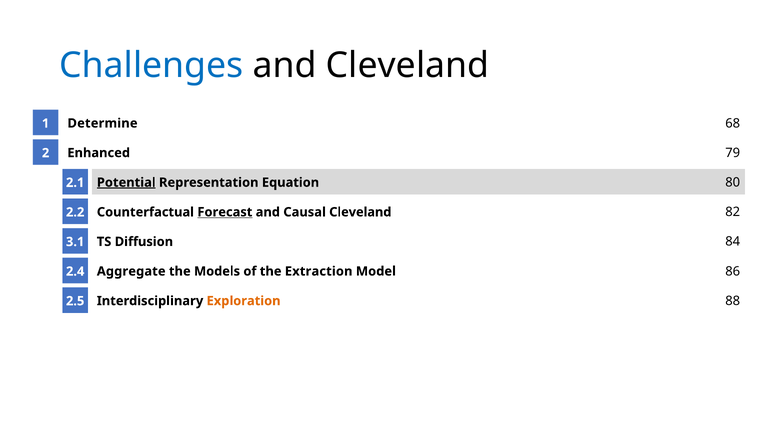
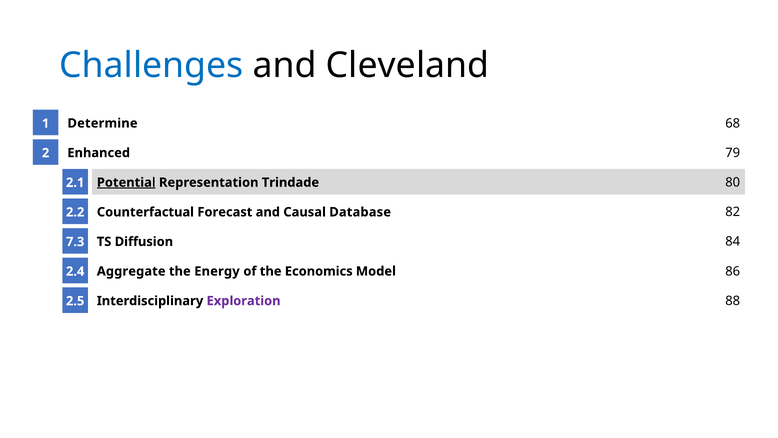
Equation: Equation -> Trindade
Forecast underline: present -> none
Causal Cleveland: Cleveland -> Database
3.1: 3.1 -> 7.3
Models: Models -> Energy
Extraction: Extraction -> Economics
Exploration colour: orange -> purple
